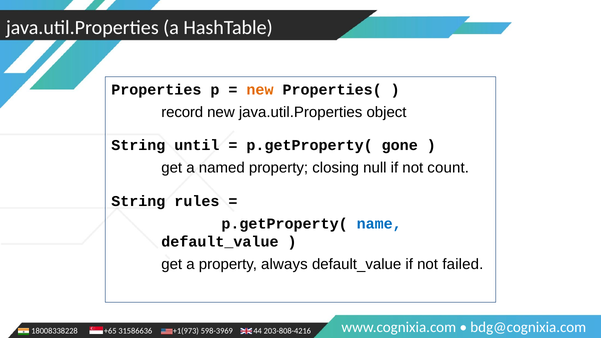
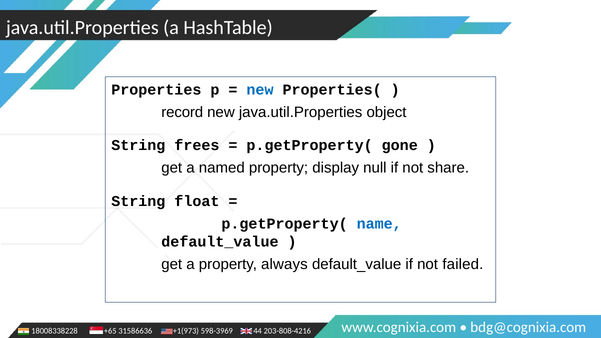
new at (260, 90) colour: orange -> blue
until: until -> frees
closing: closing -> display
count: count -> share
rules: rules -> float
